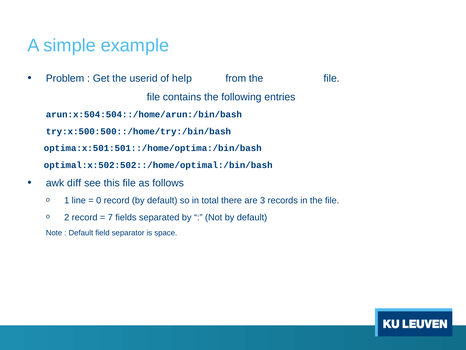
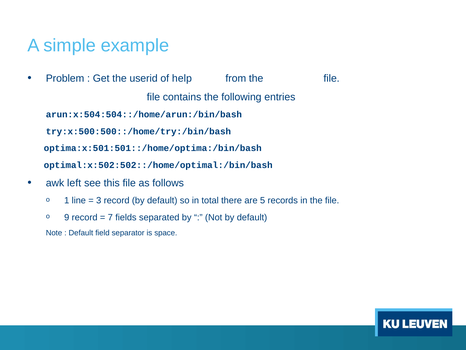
diff: diff -> left
0: 0 -> 3
3: 3 -> 5
2: 2 -> 9
